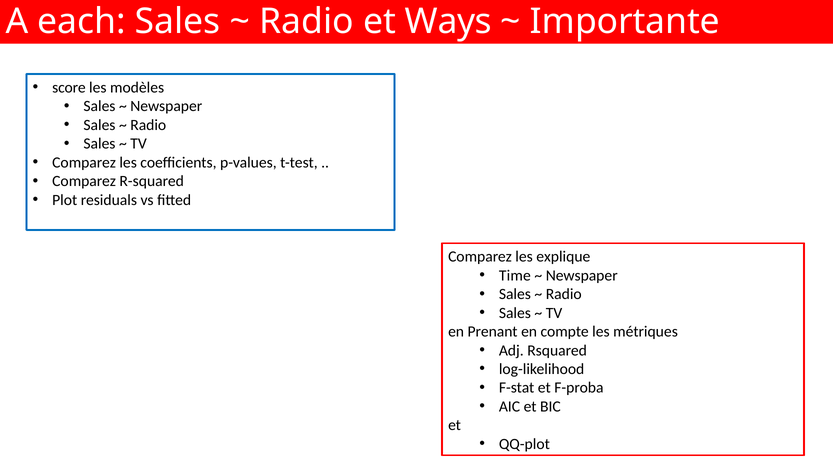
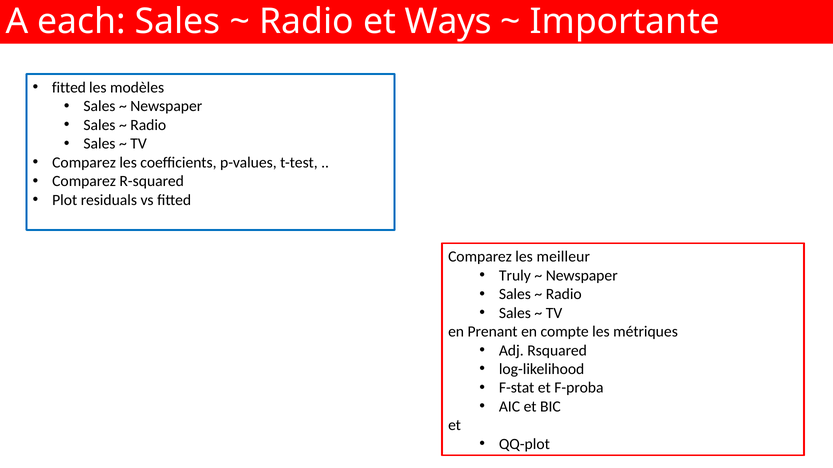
score at (69, 88): score -> fitted
explique: explique -> meilleur
Time: Time -> Truly
